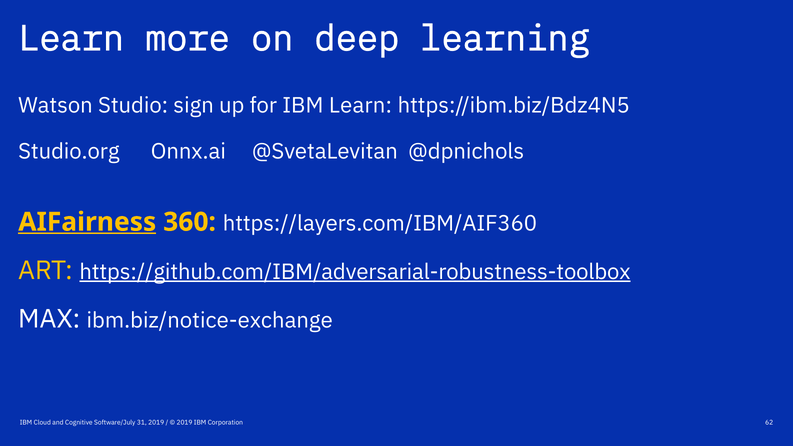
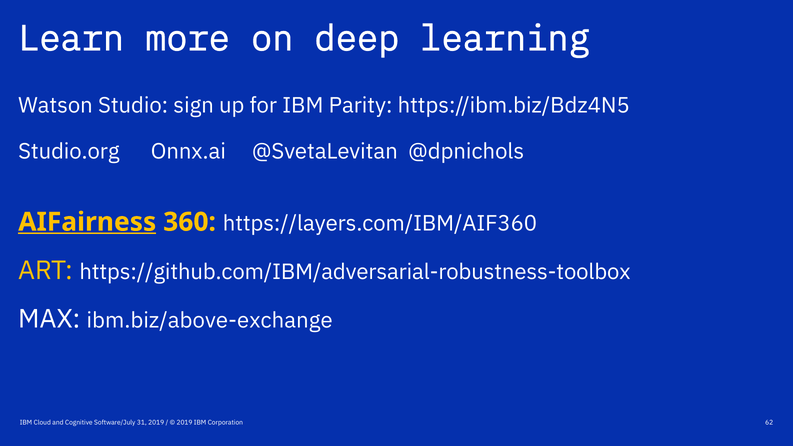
IBM Learn: Learn -> Parity
https://github.com/IBM/adversarial-robustness-toolbox underline: present -> none
ibm.biz/notice-exchange: ibm.biz/notice-exchange -> ibm.biz/above-exchange
